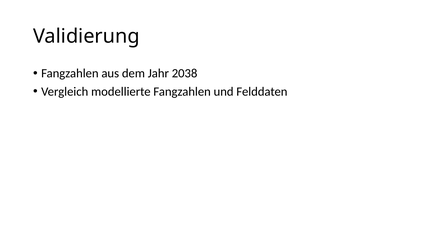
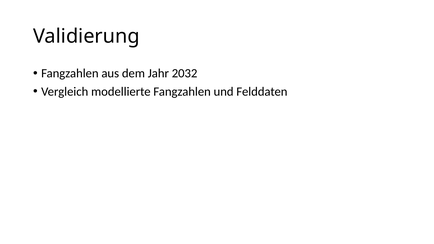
2038: 2038 -> 2032
